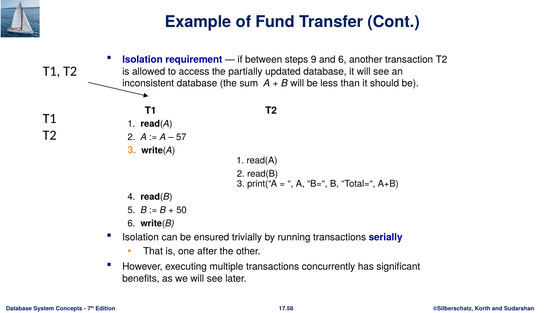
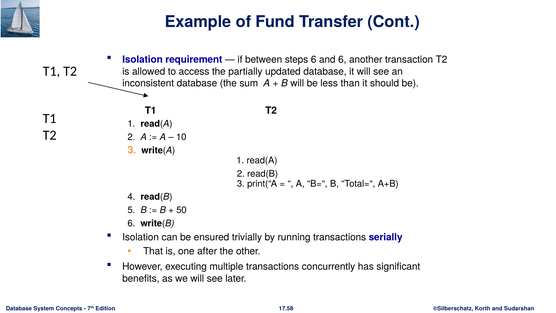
steps 9: 9 -> 6
57: 57 -> 10
